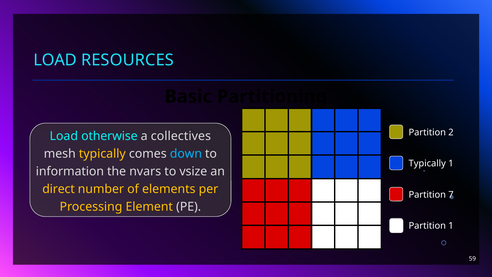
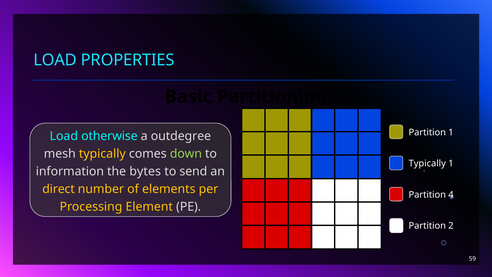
RESOURCES: RESOURCES -> PROPERTIES
Partition 2: 2 -> 1
collectives: collectives -> outdegree
down colour: light blue -> light green
nvars: nvars -> bytes
vsize: vsize -> send
7: 7 -> 4
Partition 1: 1 -> 2
